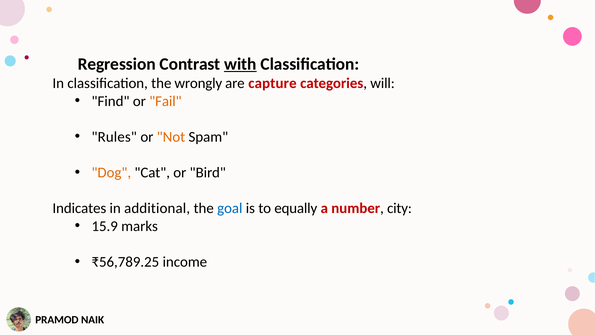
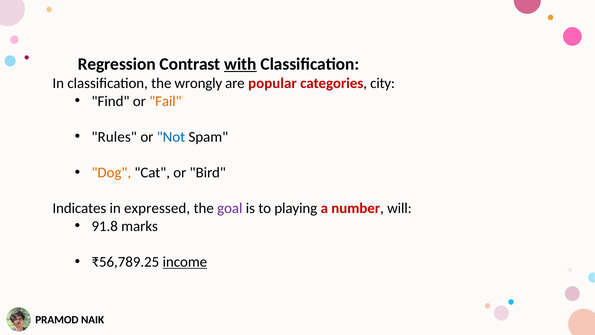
capture: capture -> popular
will: will -> city
Not colour: orange -> blue
additional: additional -> expressed
goal colour: blue -> purple
equally: equally -> playing
city: city -> will
15.9: 15.9 -> 91.8
income underline: none -> present
